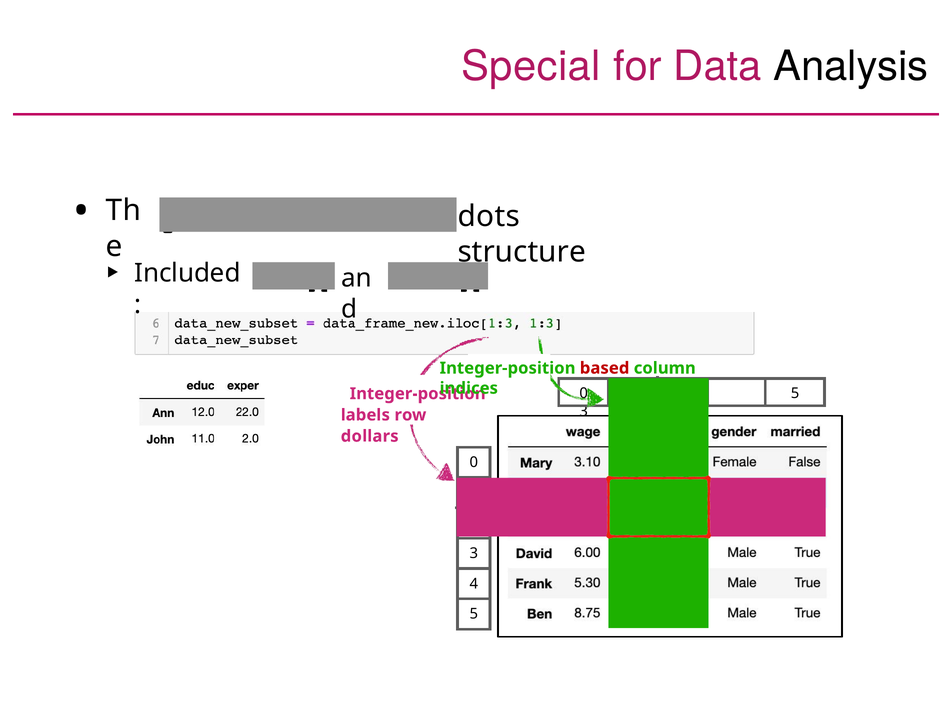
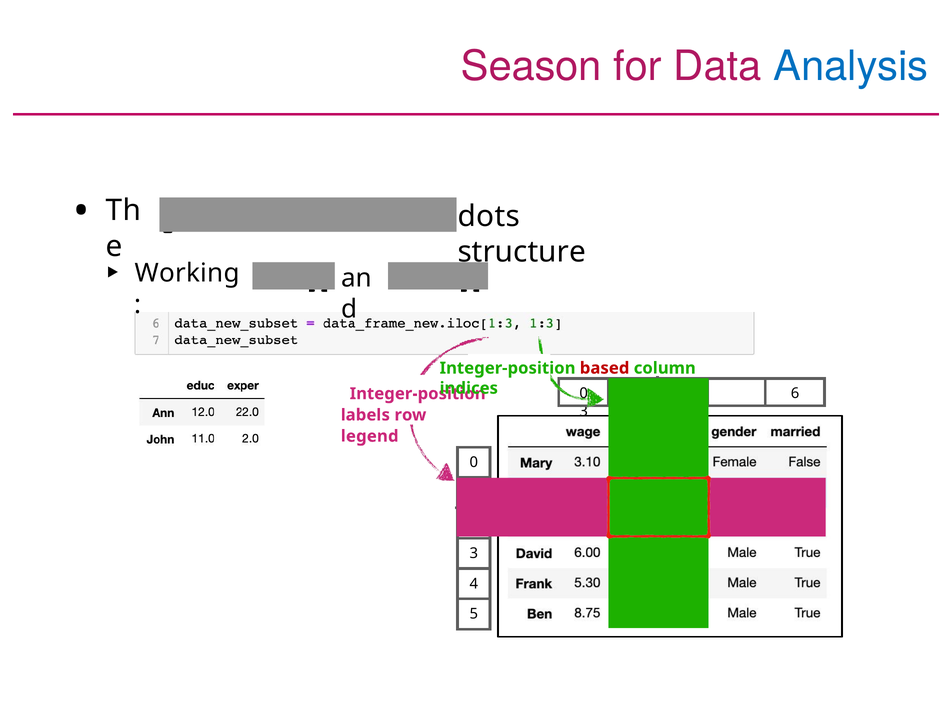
Special: Special -> Season
Analysis colour: black -> blue
Included: Included -> Working
5 at (795, 394): 5 -> 6
dollars: dollars -> legend
